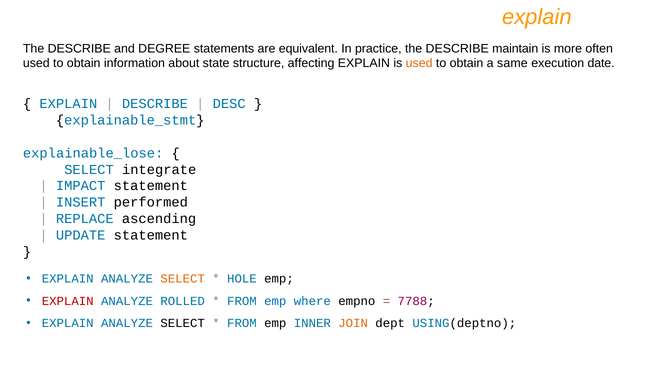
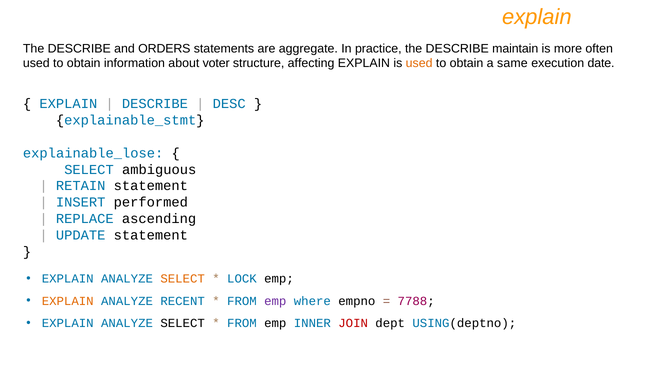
DEGREE: DEGREE -> ORDERS
equivalent: equivalent -> aggregate
state: state -> voter
integrate: integrate -> ambiguous
IMPACT: IMPACT -> RETAIN
HOLE: HOLE -> LOCK
EXPLAIN at (68, 302) colour: red -> orange
ROLLED: ROLLED -> RECENT
emp at (275, 302) colour: blue -> purple
JOIN colour: orange -> red
